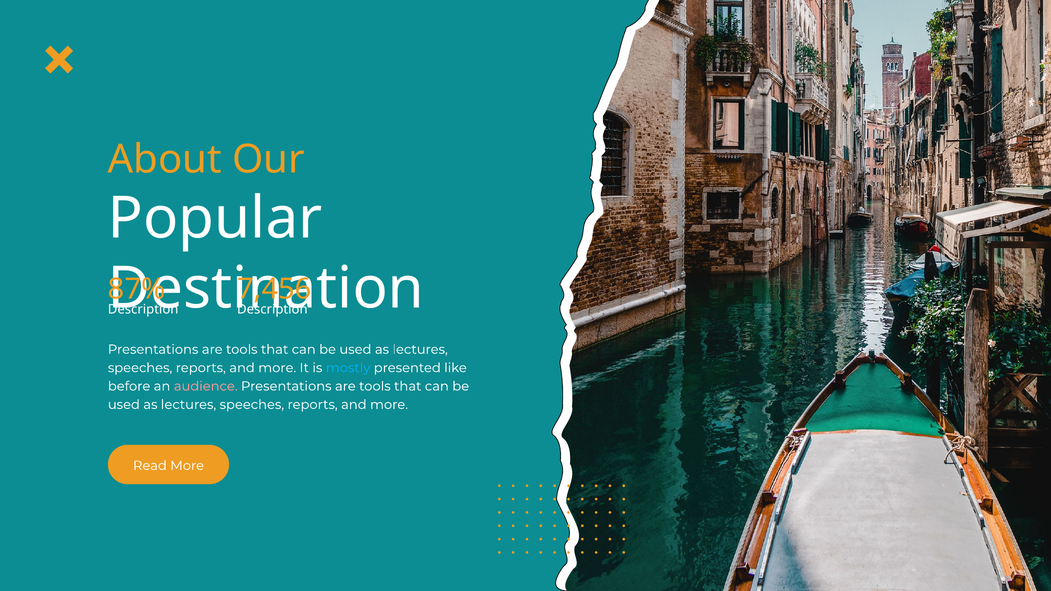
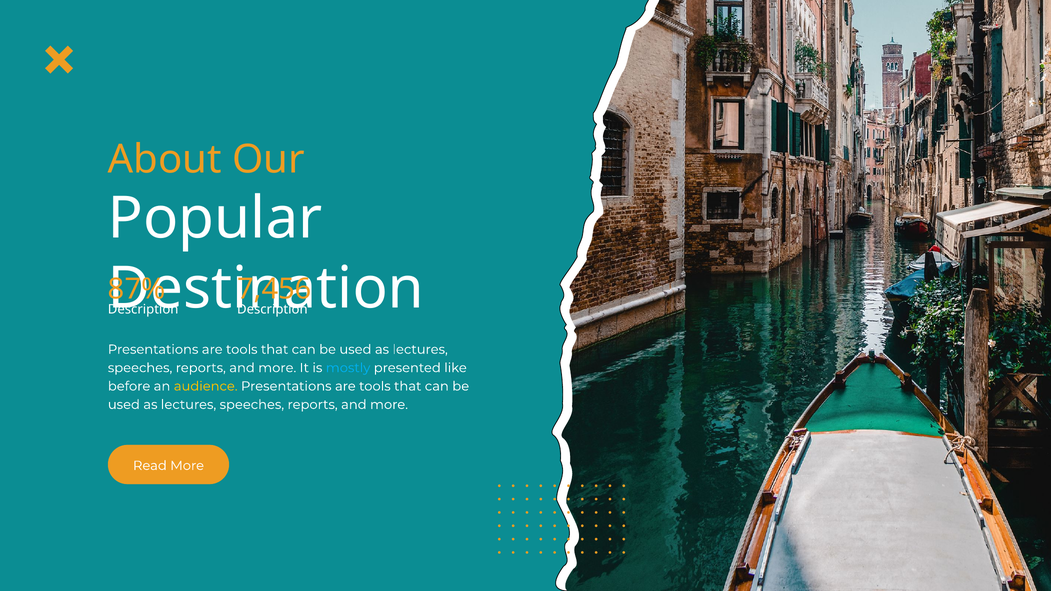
audience colour: pink -> yellow
